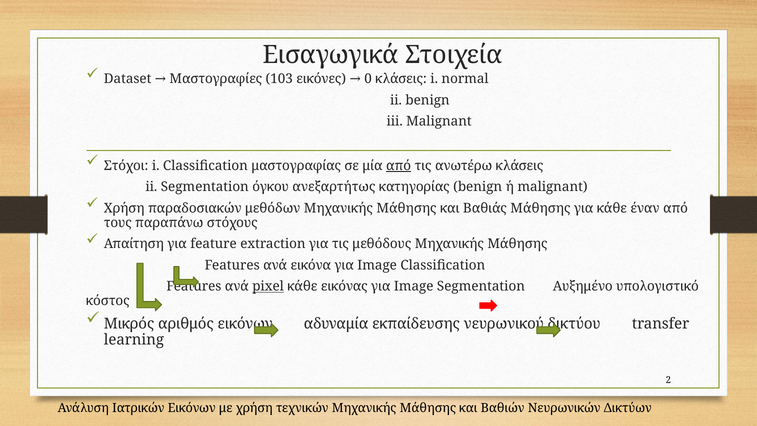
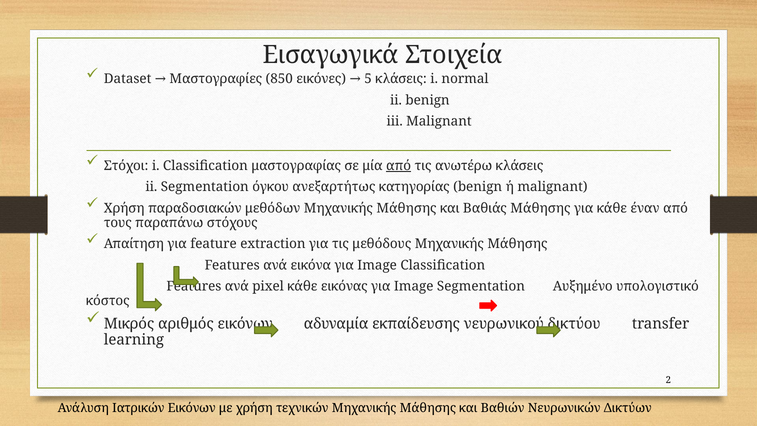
103: 103 -> 850
0: 0 -> 5
pixel underline: present -> none
